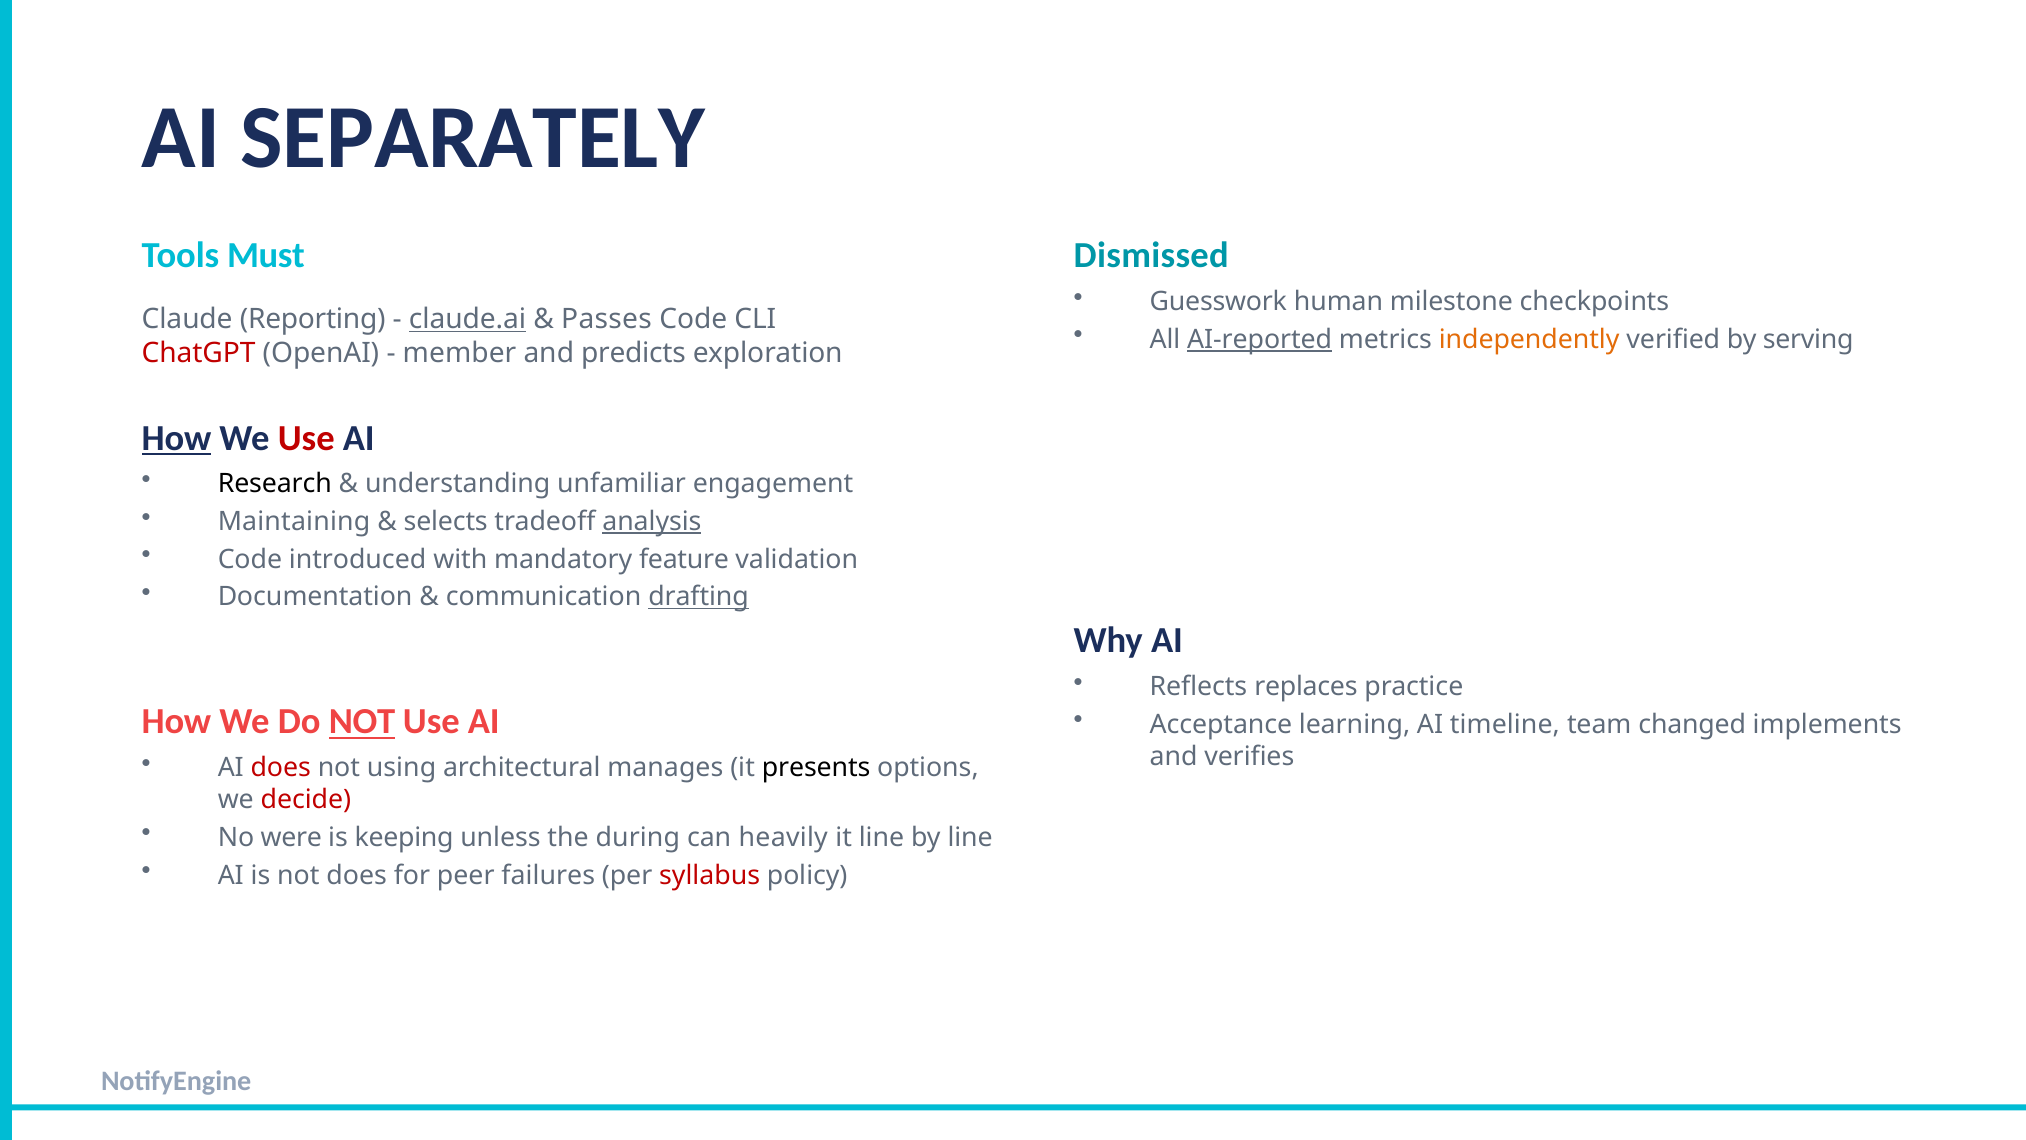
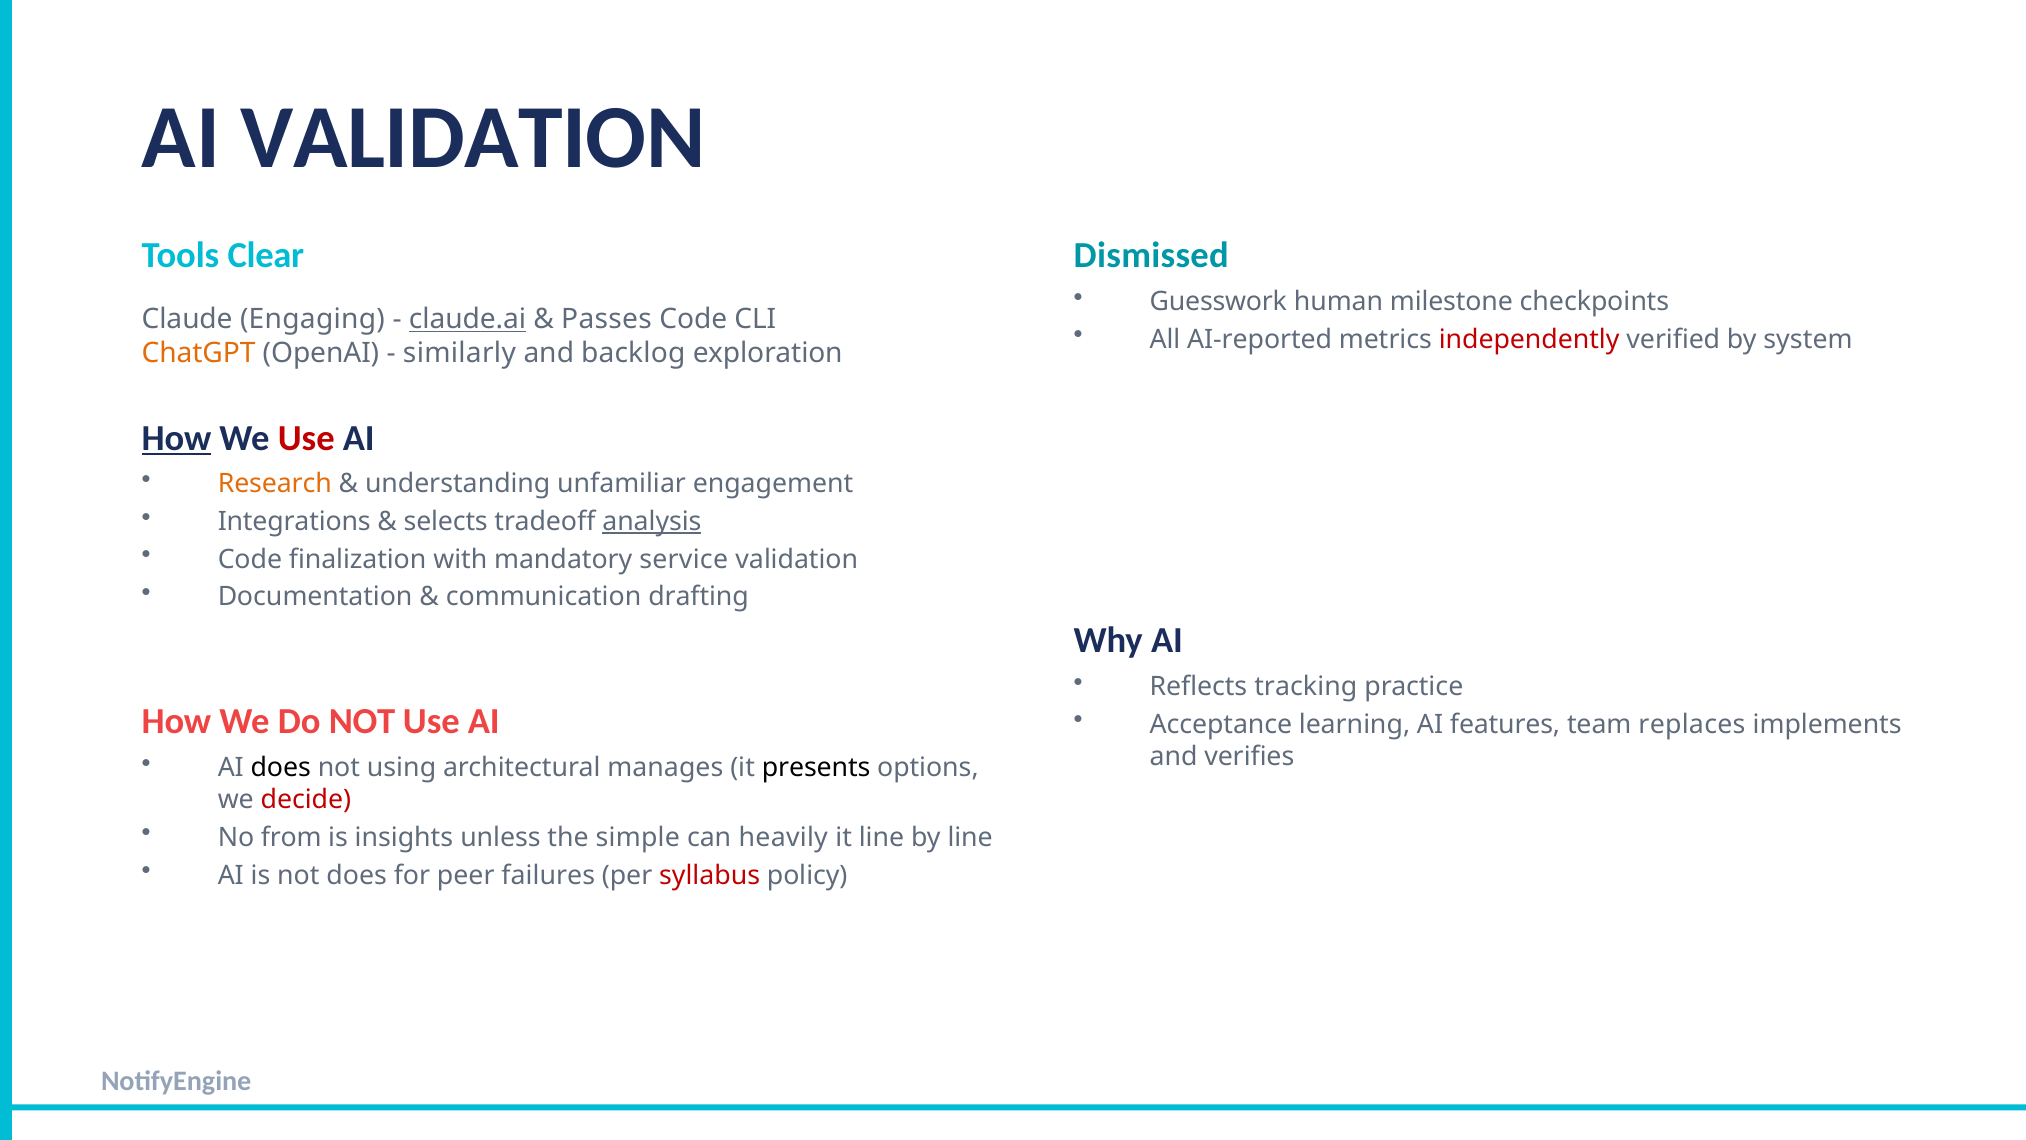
AI SEPARATELY: SEPARATELY -> VALIDATION
Must: Must -> Clear
Reporting: Reporting -> Engaging
AI-reported underline: present -> none
independently colour: orange -> red
serving: serving -> system
ChatGPT colour: red -> orange
member: member -> similarly
predicts: predicts -> backlog
Research colour: black -> orange
Maintaining: Maintaining -> Integrations
introduced: introduced -> finalization
feature: feature -> service
drafting underline: present -> none
replaces: replaces -> tracking
NOT at (362, 722) underline: present -> none
timeline: timeline -> features
changed: changed -> replaces
does at (281, 767) colour: red -> black
were: were -> from
keeping: keeping -> insights
during: during -> simple
